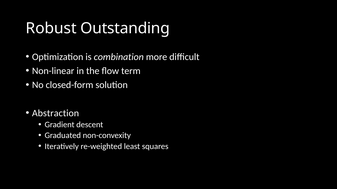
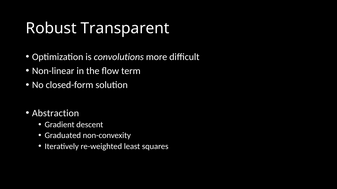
Outstanding: Outstanding -> Transparent
combination: combination -> convolutions
